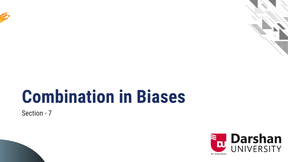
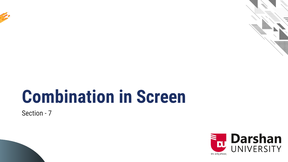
Biases: Biases -> Screen
